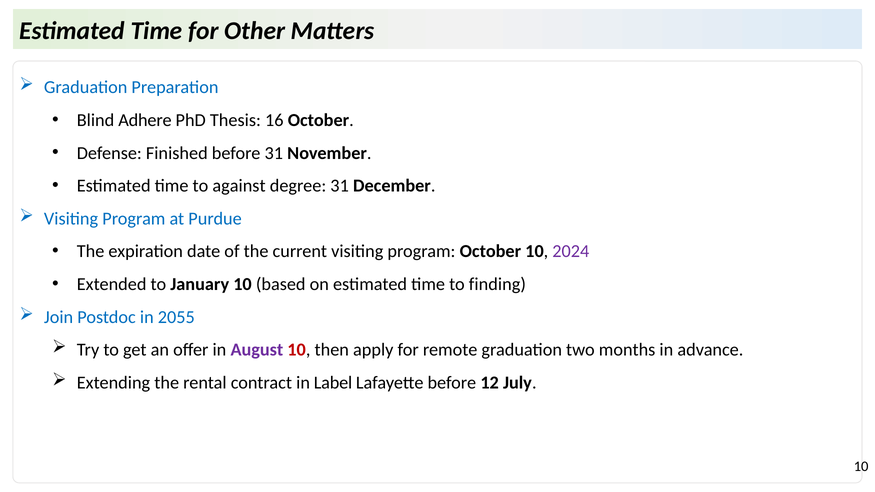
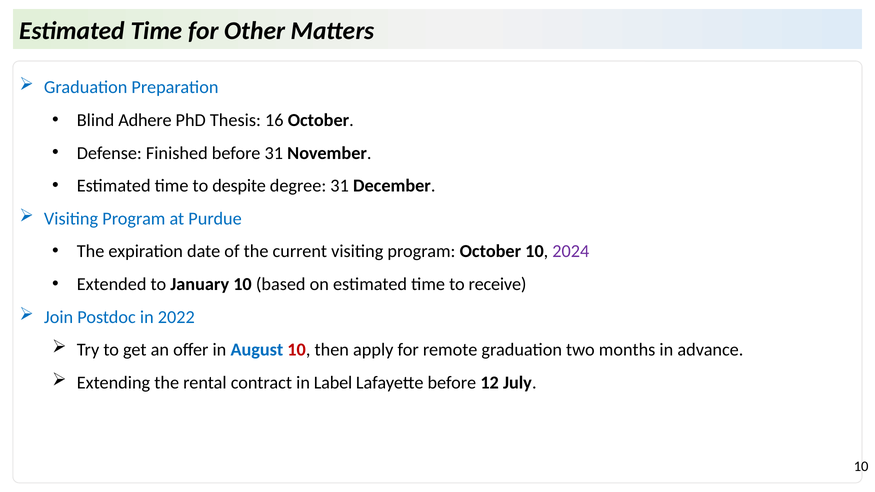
against: against -> despite
finding: finding -> receive
2055: 2055 -> 2022
August colour: purple -> blue
